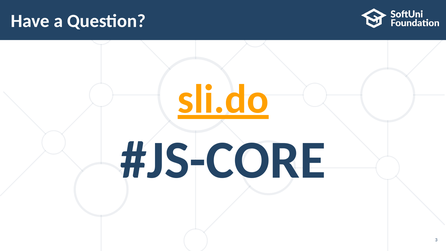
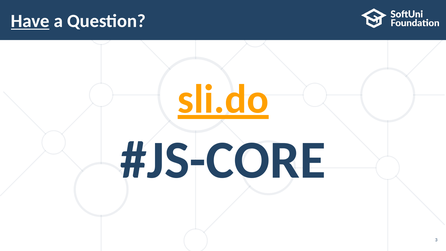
Have underline: none -> present
